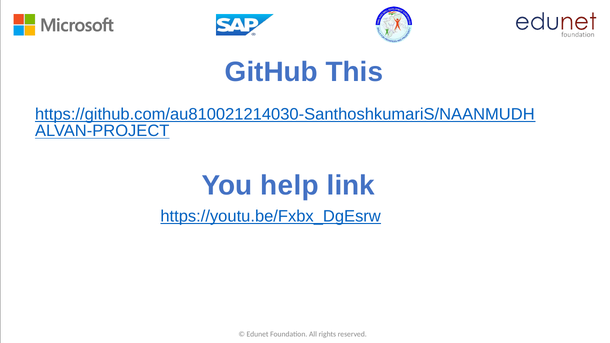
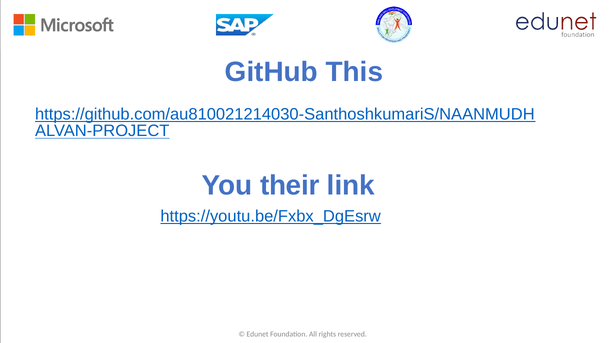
help: help -> their
